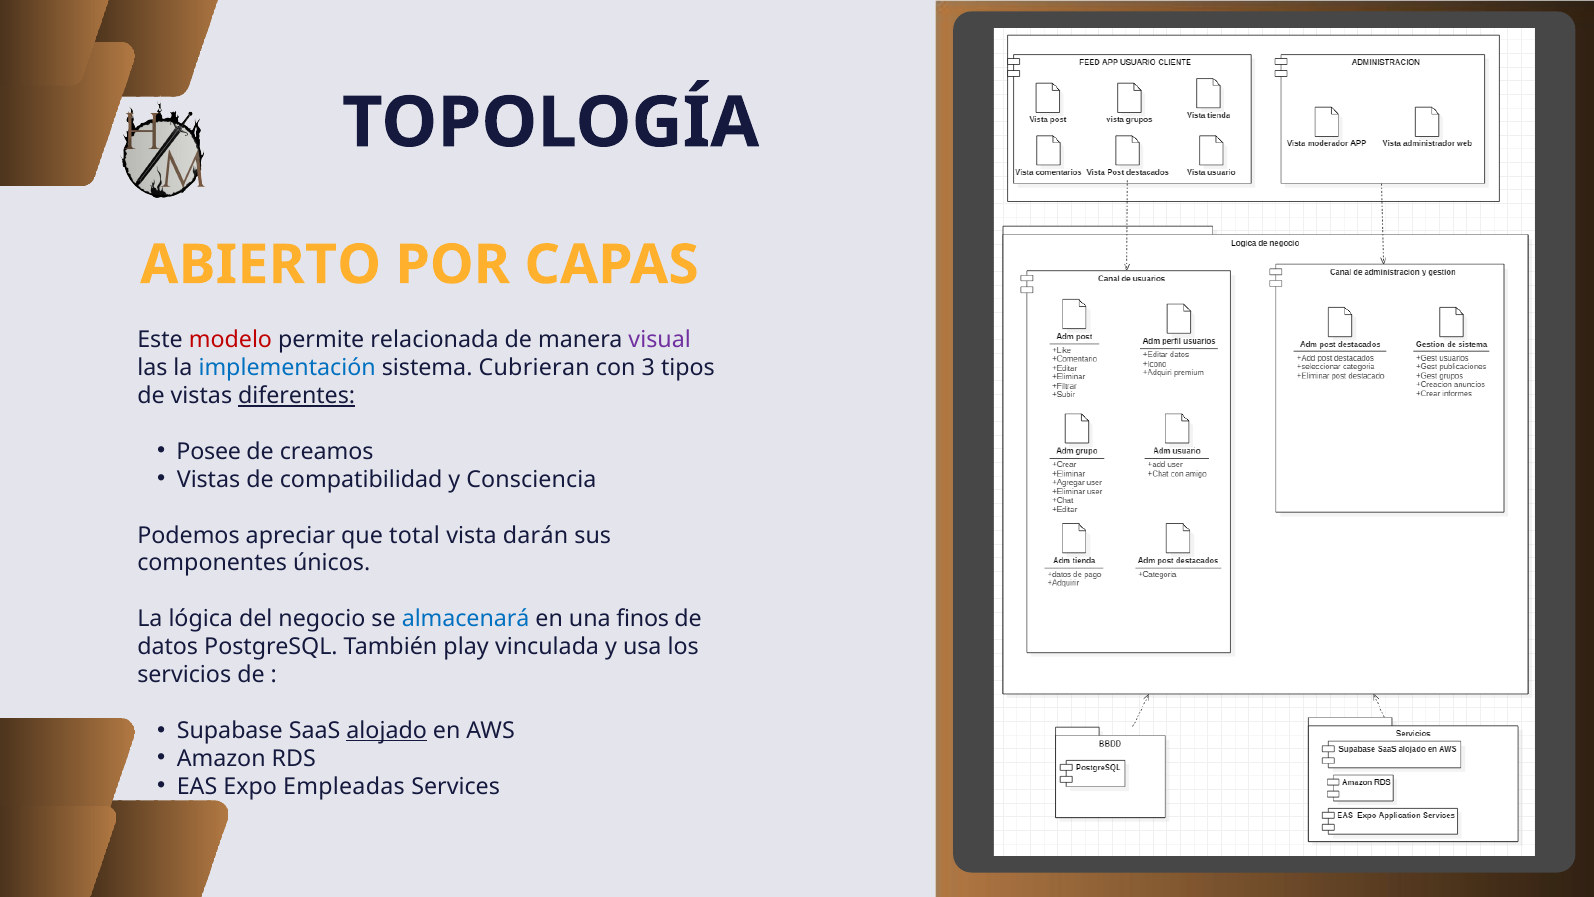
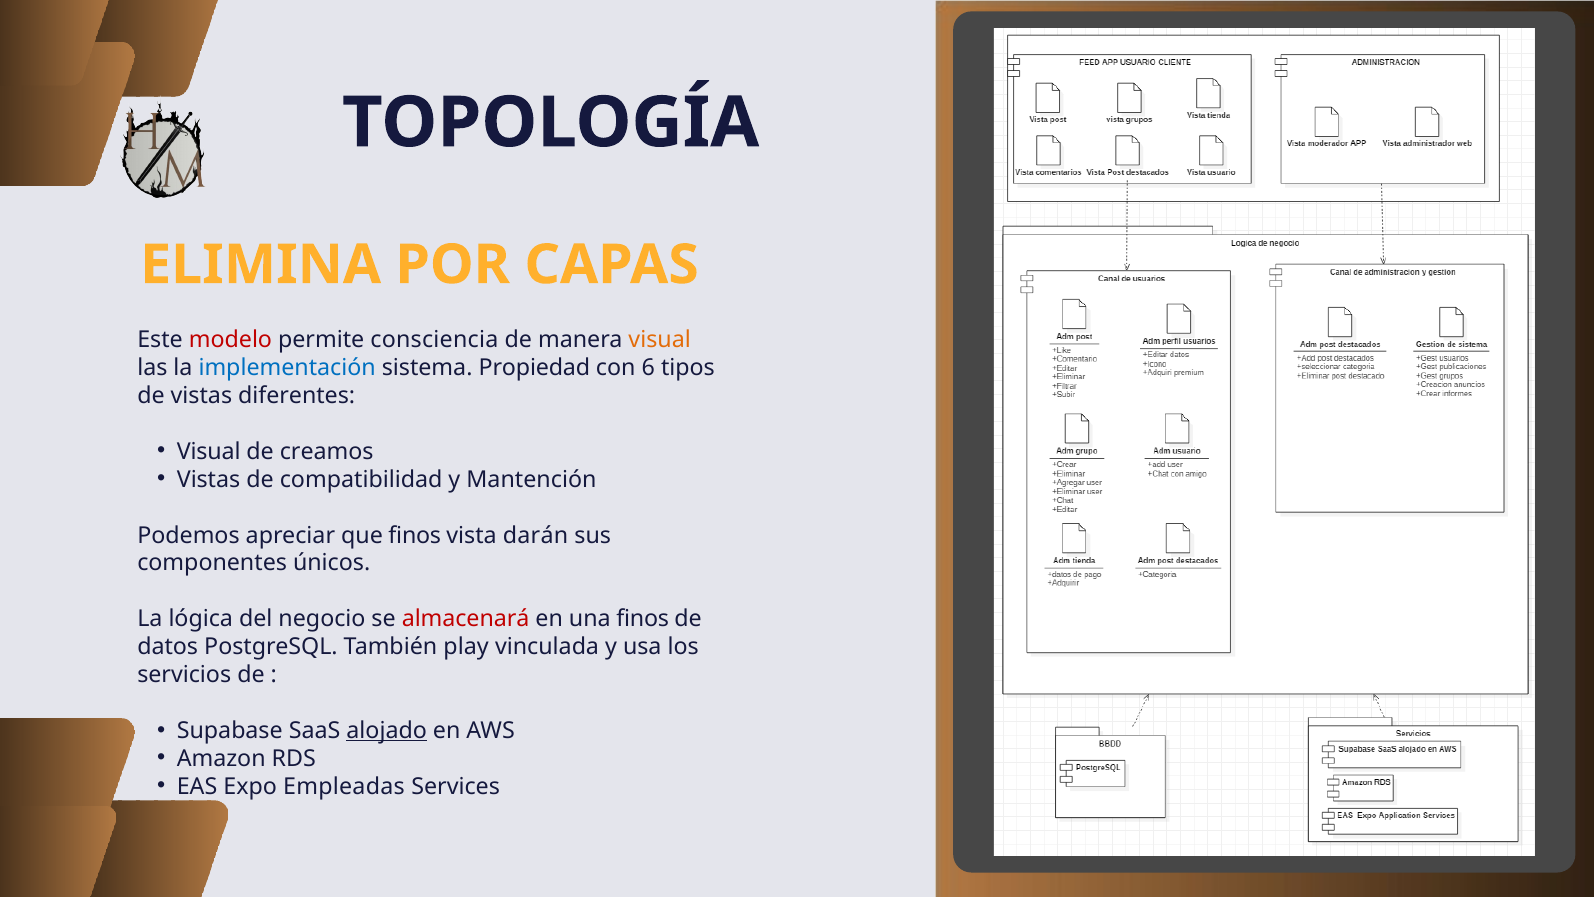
ABIERTO: ABIERTO -> ELIMINA
relacionada: relacionada -> consciencia
visual at (660, 340) colour: purple -> orange
Cubrieran: Cubrieran -> Propiedad
3: 3 -> 6
diferentes underline: present -> none
Posee at (209, 451): Posee -> Visual
Consciencia: Consciencia -> Mantención
que total: total -> finos
almacenará colour: blue -> red
